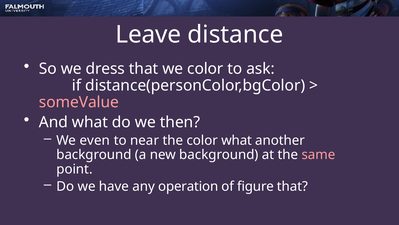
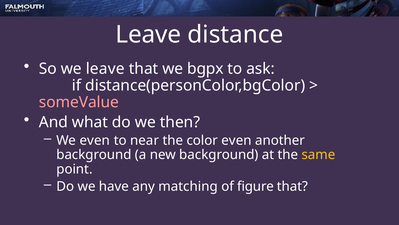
we dress: dress -> leave
we color: color -> bgpx
color what: what -> even
same colour: pink -> yellow
operation: operation -> matching
